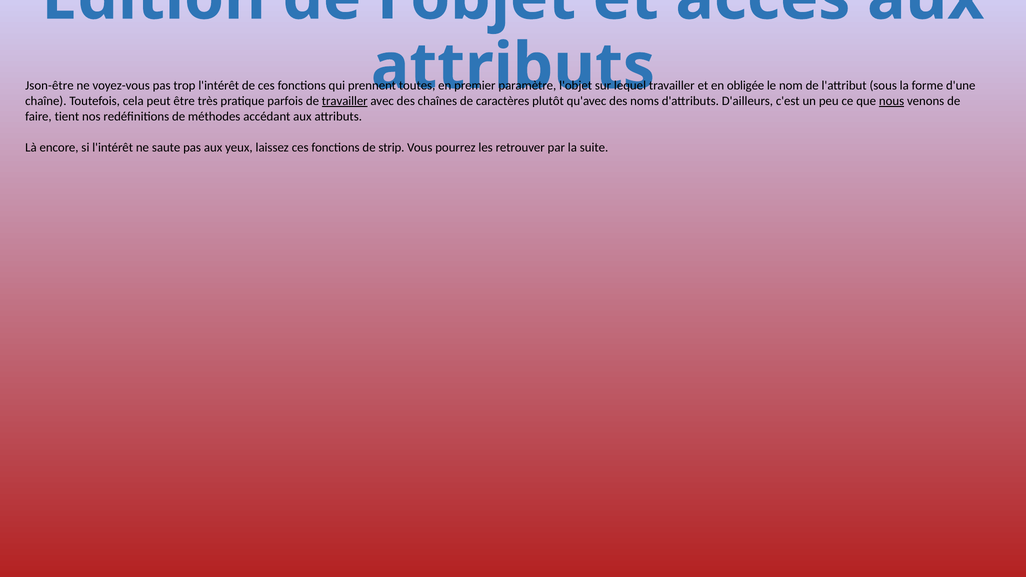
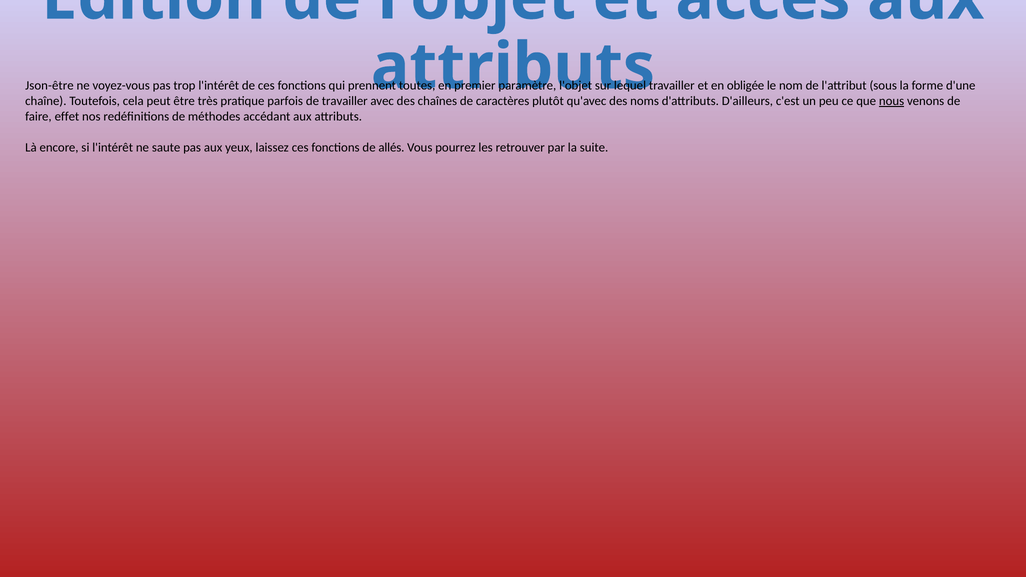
travailler at (345, 101) underline: present -> none
tient: tient -> effet
strip: strip -> allés
